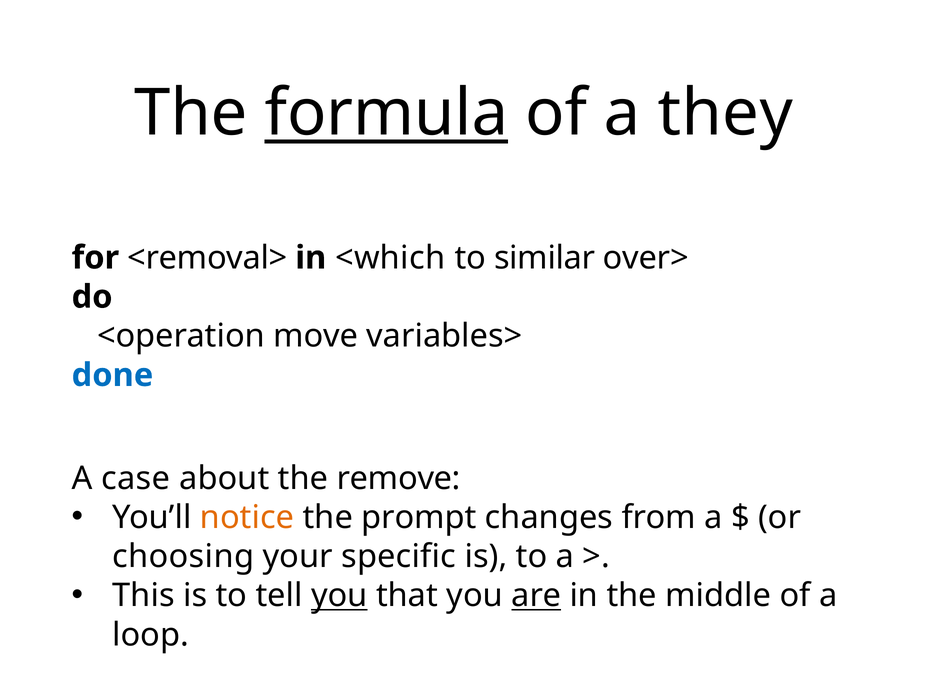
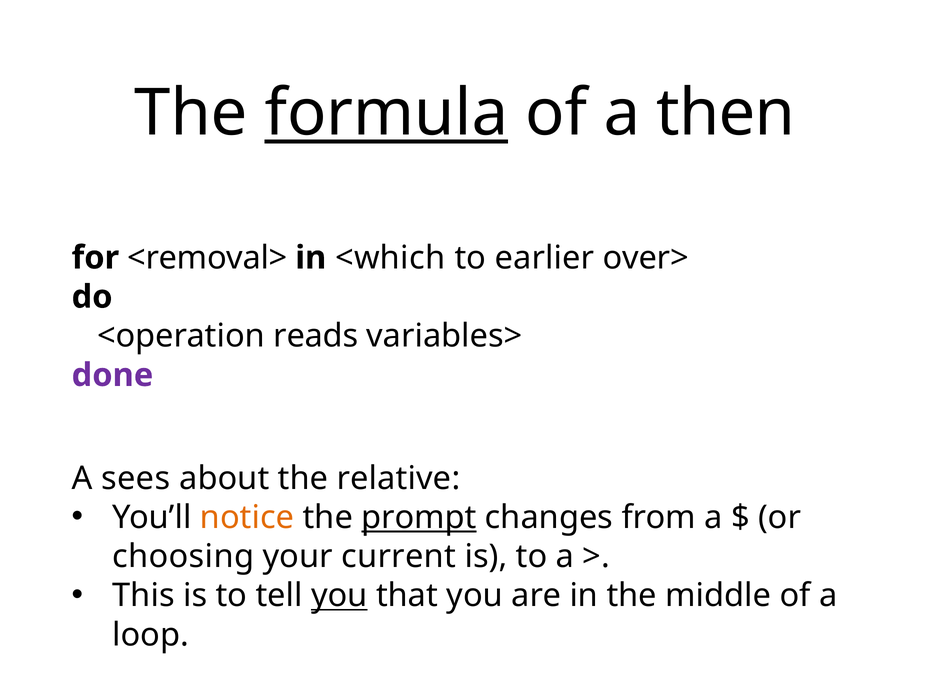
they: they -> then
similar: similar -> earlier
move: move -> reads
done colour: blue -> purple
case: case -> sees
remove: remove -> relative
prompt underline: none -> present
specific: specific -> current
are underline: present -> none
